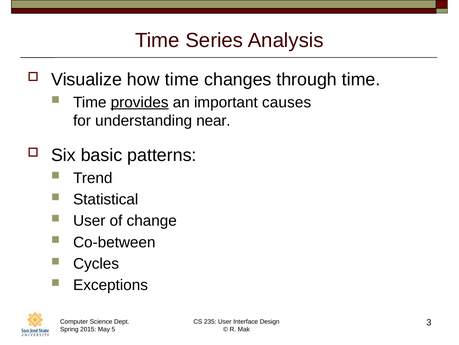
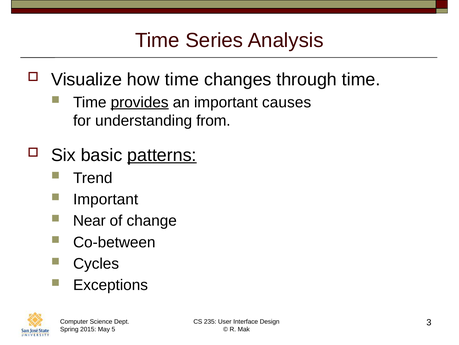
near: near -> from
patterns underline: none -> present
Statistical at (106, 199): Statistical -> Important
User at (89, 220): User -> Near
